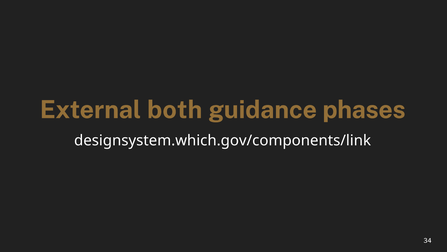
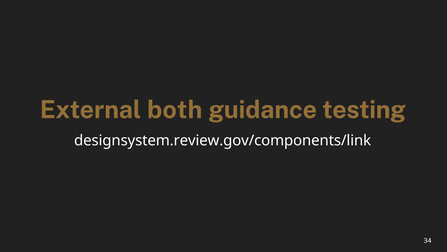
phases: phases -> testing
designsystem.which.gov/components/link: designsystem.which.gov/components/link -> designsystem.review.gov/components/link
